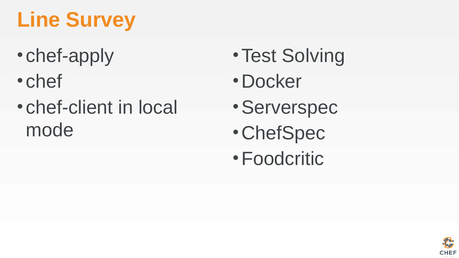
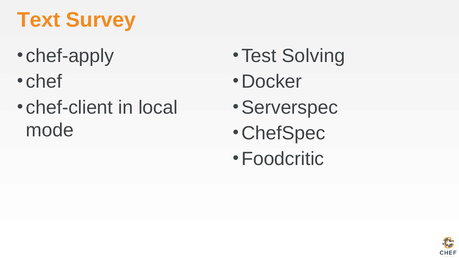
Line: Line -> Text
